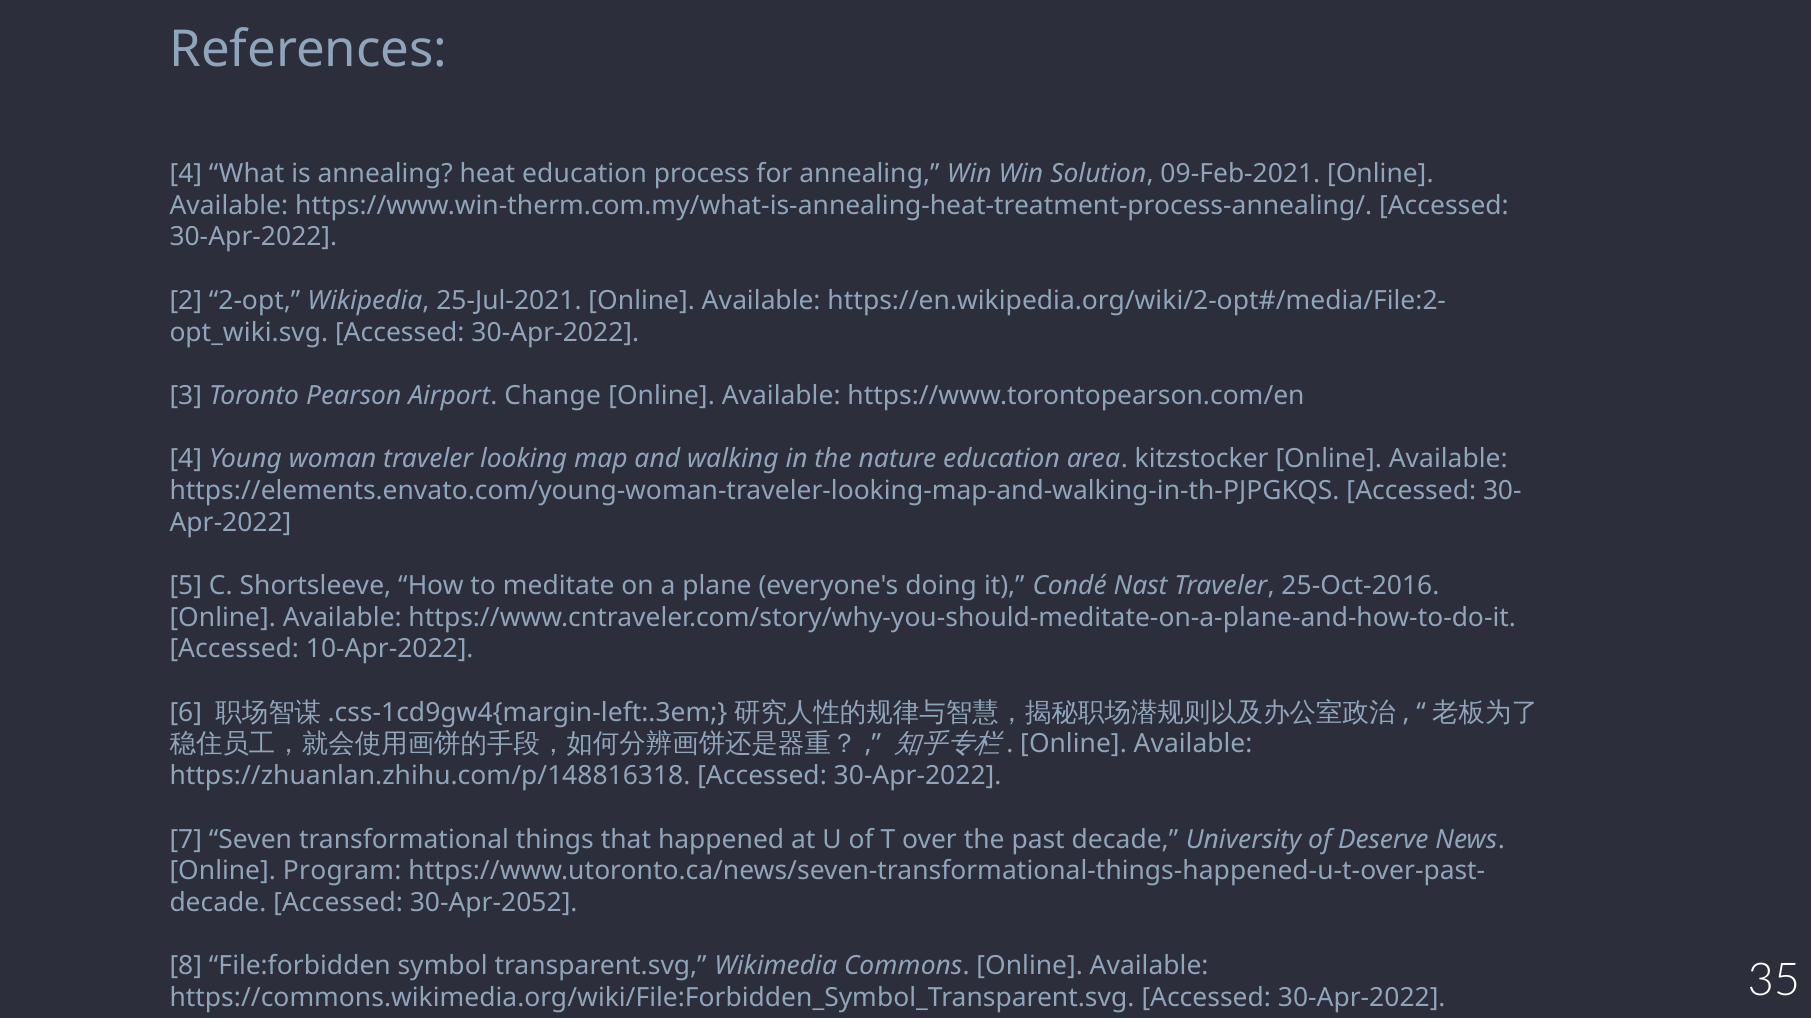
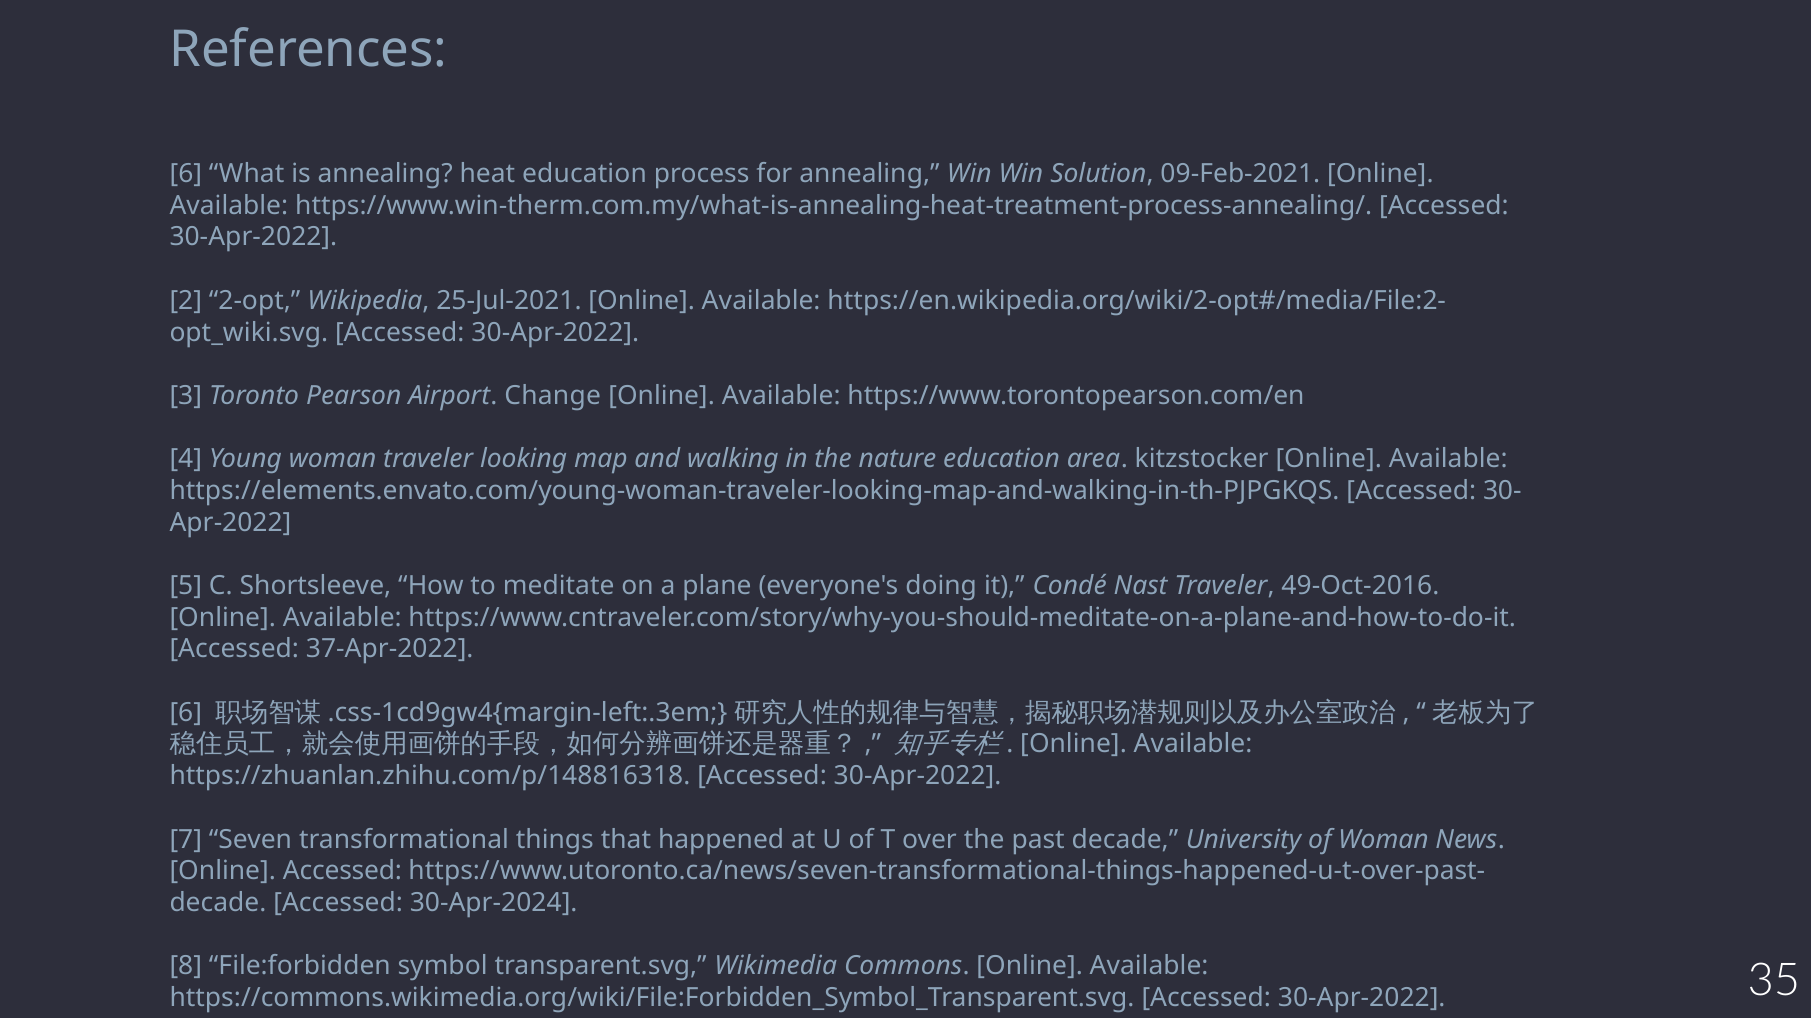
4 at (186, 174): 4 -> 6
25-Oct-2016: 25-Oct-2016 -> 49-Oct-2016
10-Apr-2022: 10-Apr-2022 -> 37-Apr-2022
of Deserve: Deserve -> Woman
Online Program: Program -> Accessed
30-Apr-2052: 30-Apr-2052 -> 30-Apr-2024
